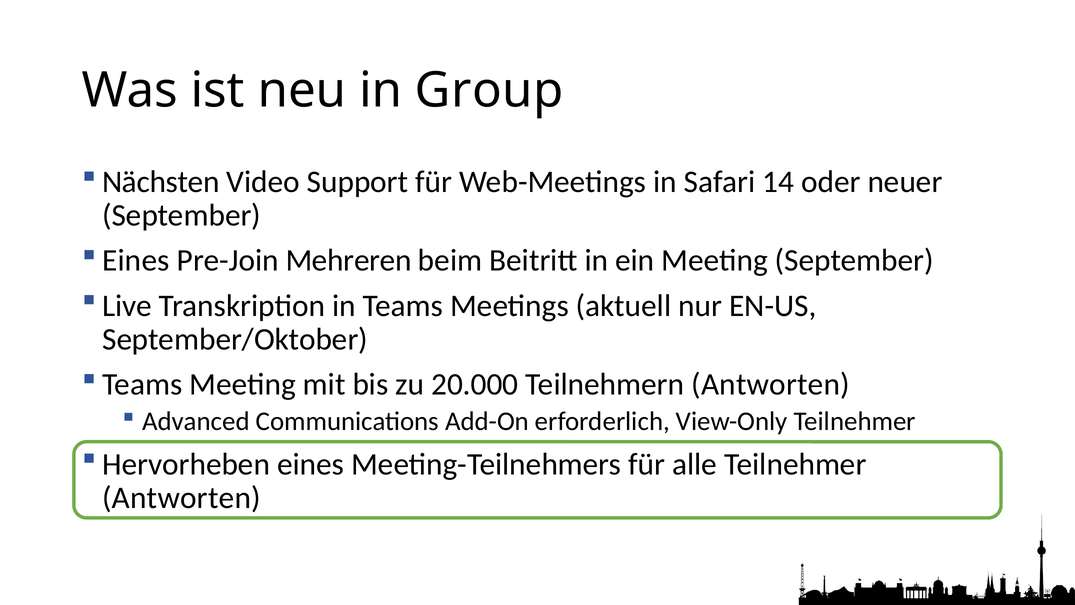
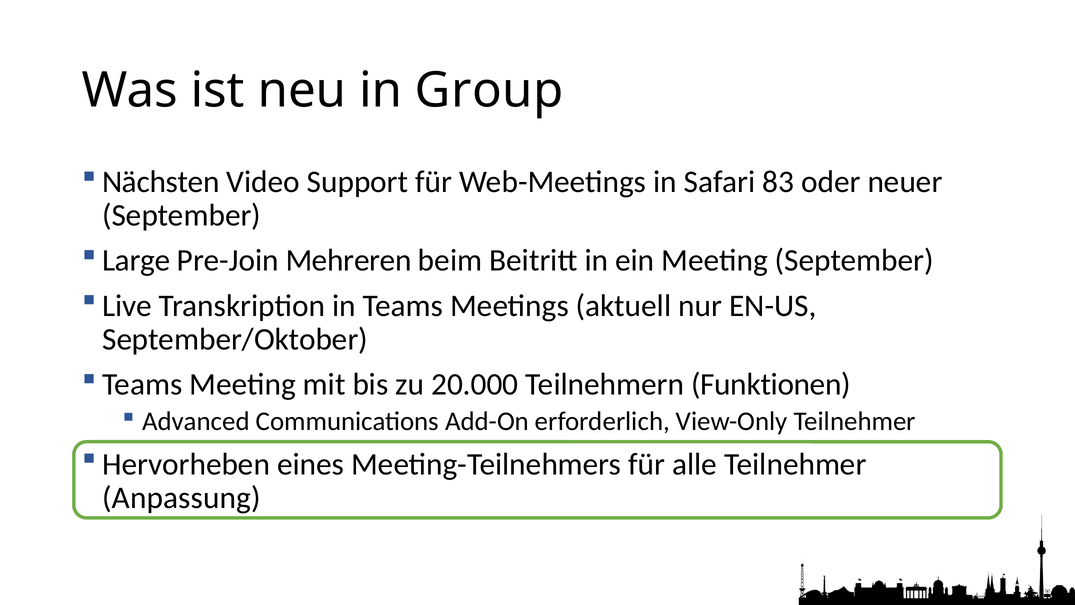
14: 14 -> 83
Eines at (136, 261): Eines -> Large
Teilnehmern Antworten: Antworten -> Funktionen
Antworten at (181, 498): Antworten -> Anpassung
